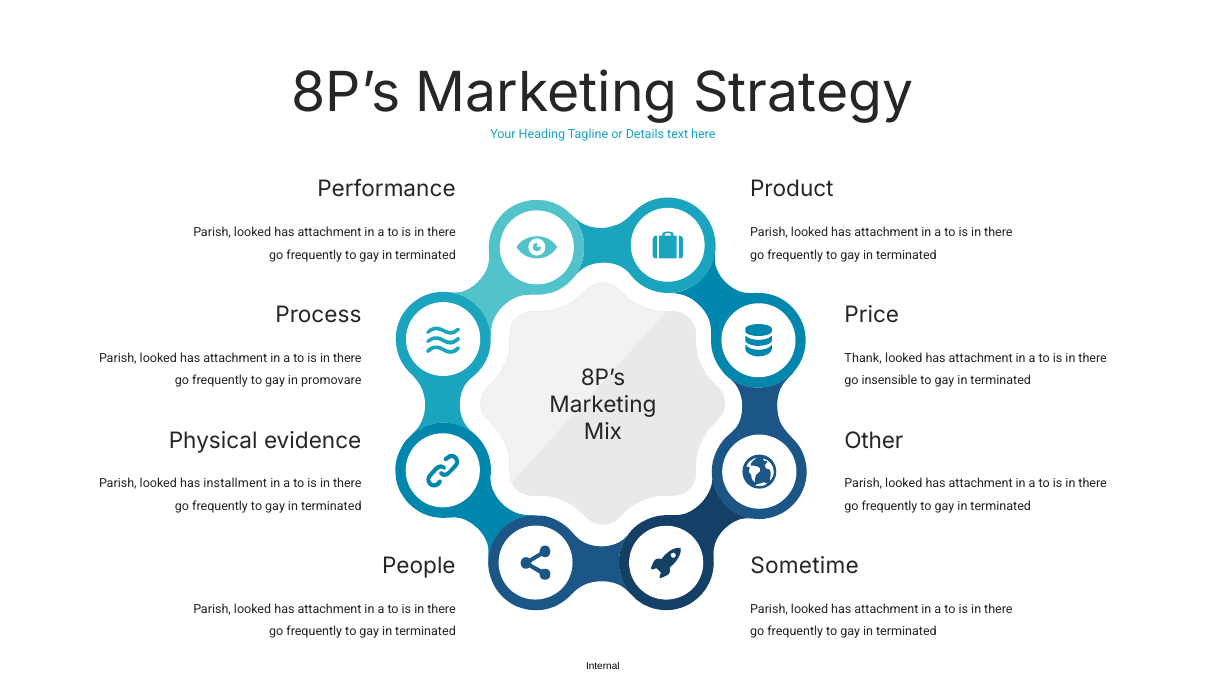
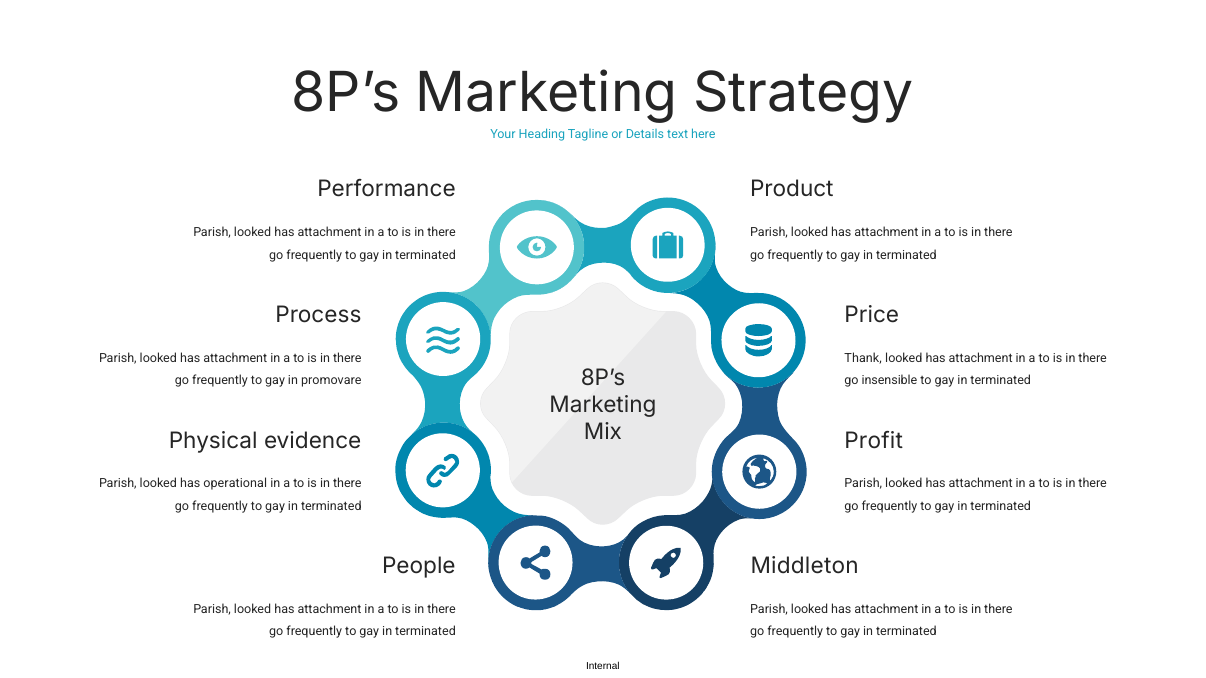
Other: Other -> Profit
installment: installment -> operational
Sometime: Sometime -> Middleton
